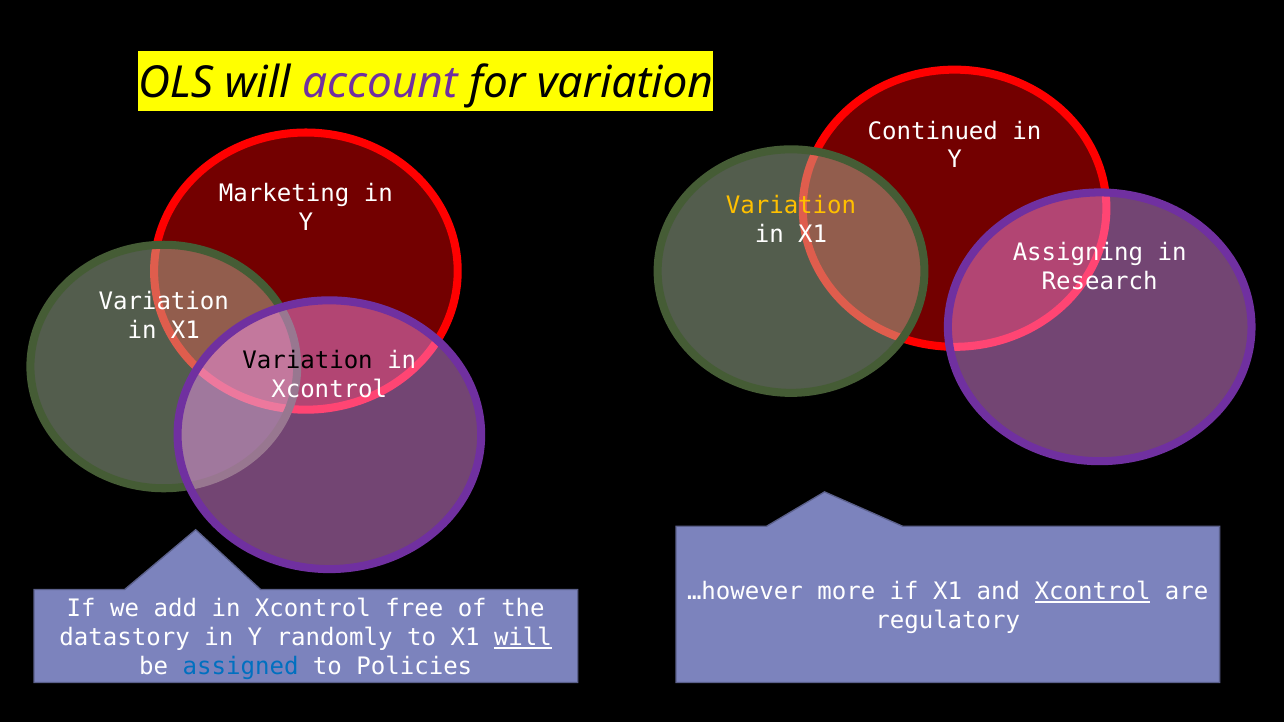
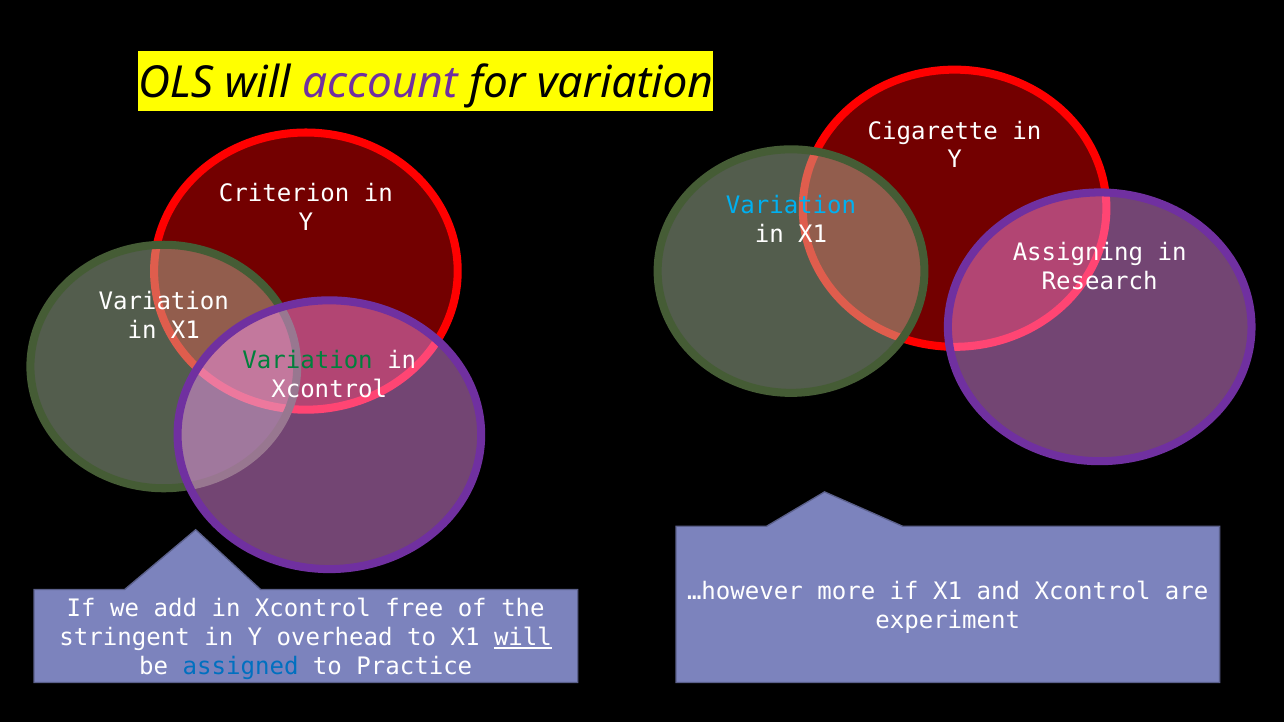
Continued: Continued -> Cigarette
Marketing: Marketing -> Criterion
Variation at (791, 206) colour: yellow -> light blue
Variation at (308, 361) colour: black -> green
Xcontrol at (1093, 592) underline: present -> none
regulatory: regulatory -> experiment
datastory: datastory -> stringent
randomly: randomly -> overhead
Policies: Policies -> Practice
